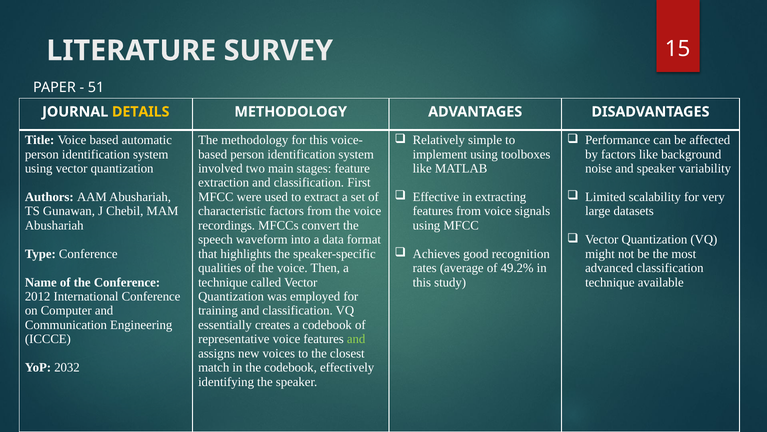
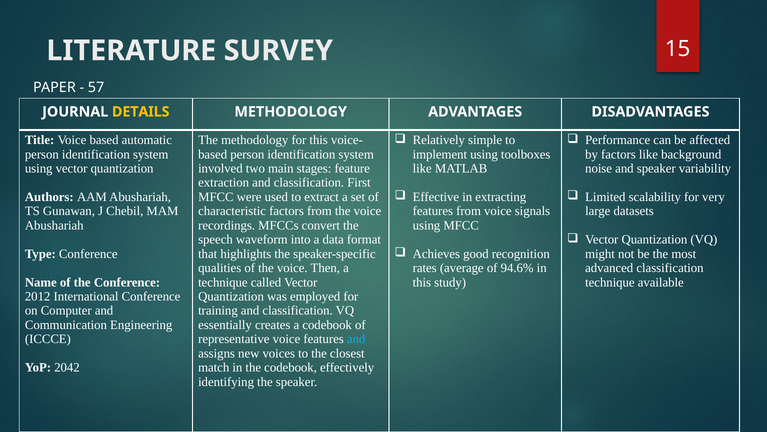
51: 51 -> 57
49.2%: 49.2% -> 94.6%
and at (356, 339) colour: light green -> light blue
2032: 2032 -> 2042
